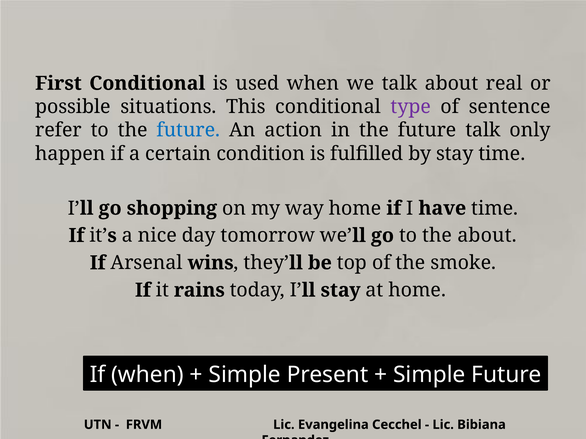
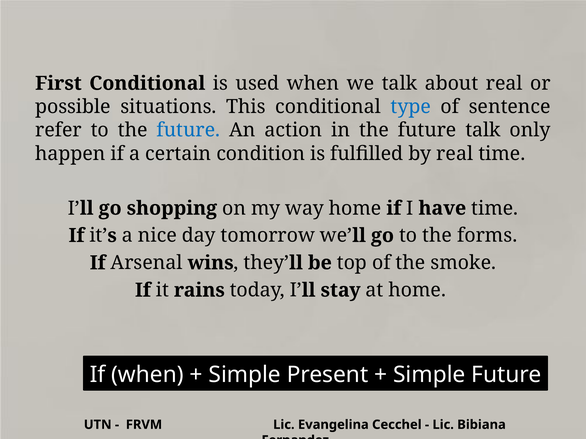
type colour: purple -> blue
by stay: stay -> real
the about: about -> forms
